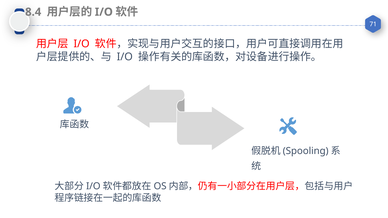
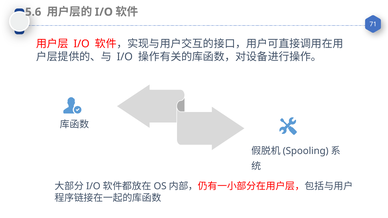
8.4: 8.4 -> 5.6
